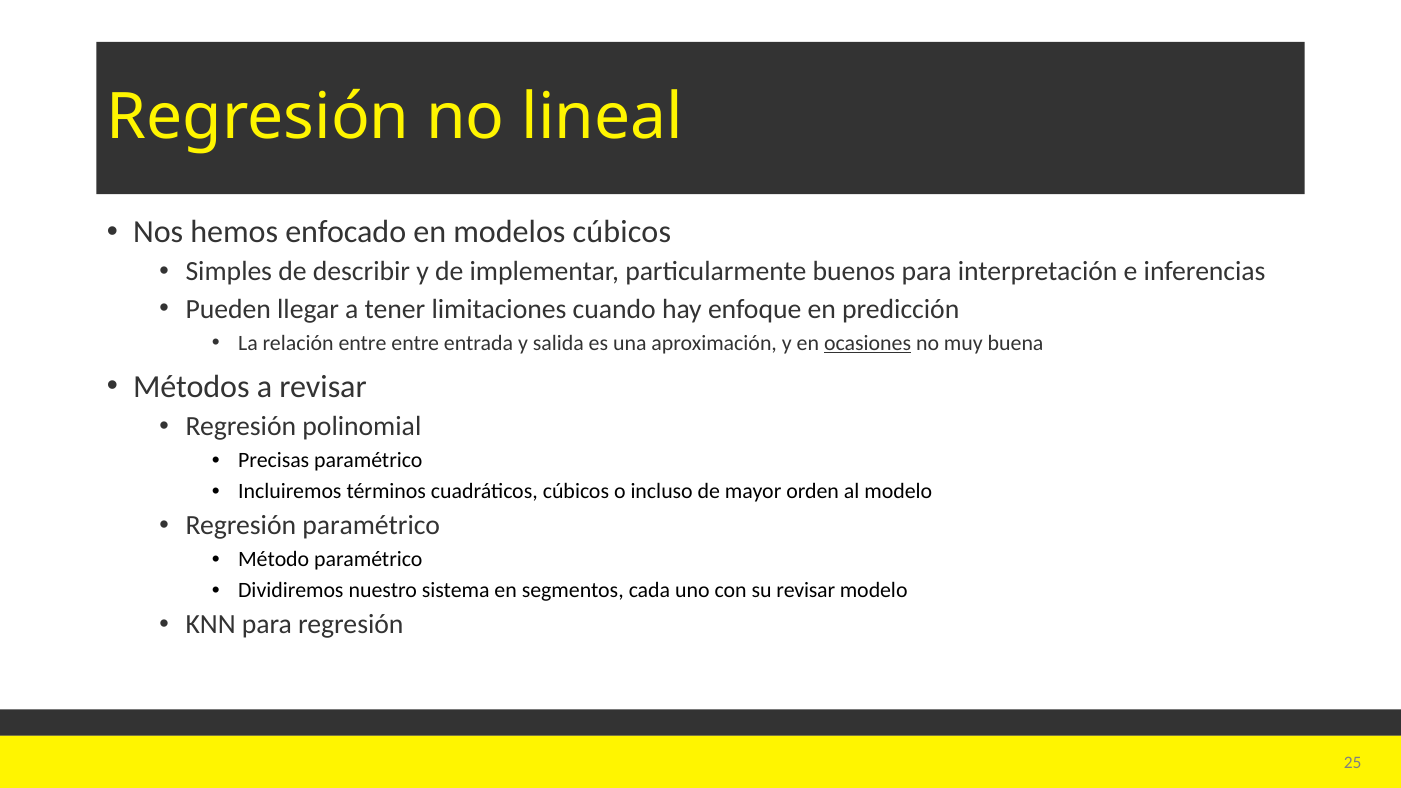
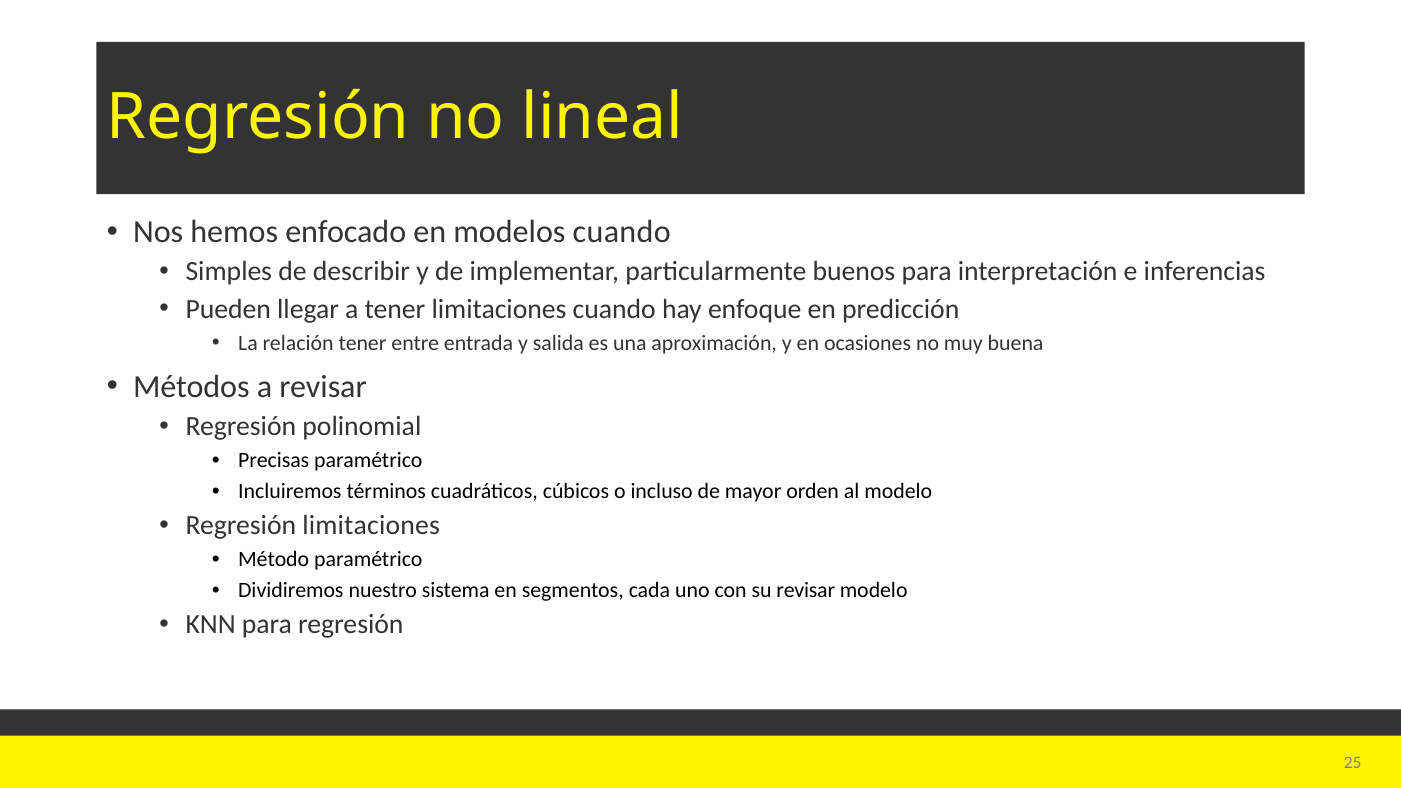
modelos cúbicos: cúbicos -> cuando
relación entre: entre -> tener
ocasiones underline: present -> none
Regresión paramétrico: paramétrico -> limitaciones
